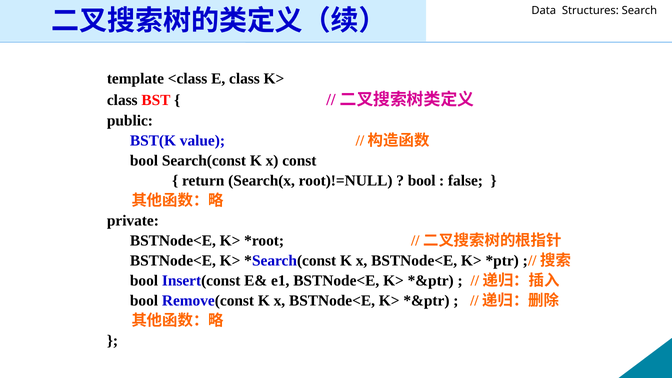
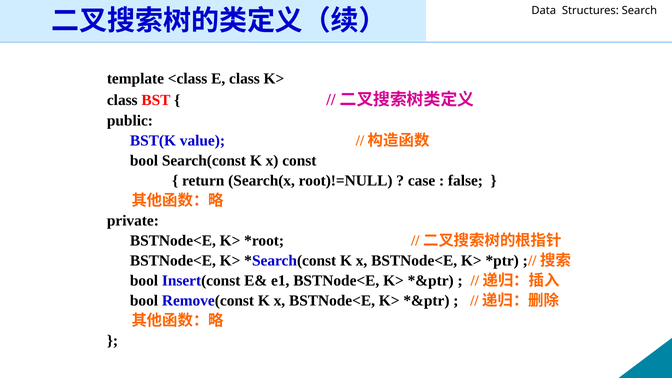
bool at (422, 181): bool -> case
